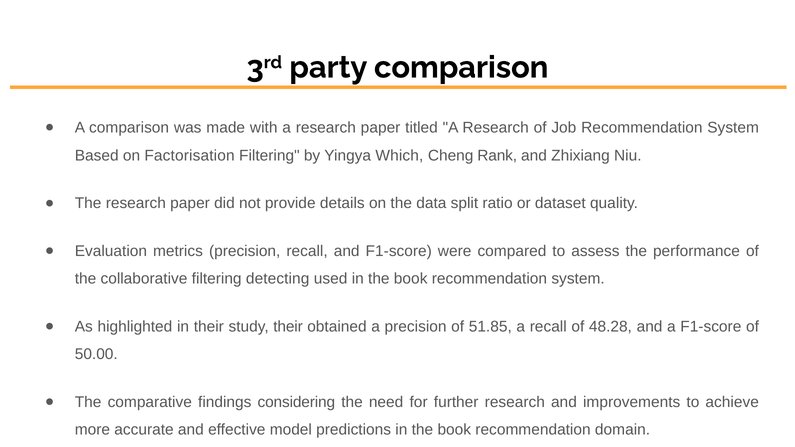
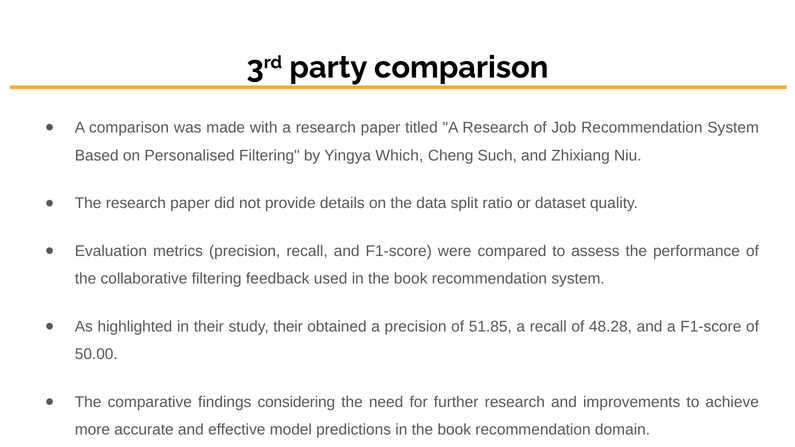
Factorisation: Factorisation -> Personalised
Rank: Rank -> Such
detecting: detecting -> feedback
